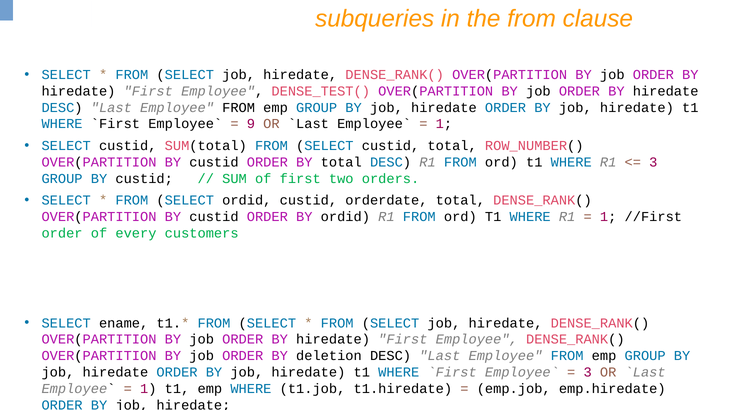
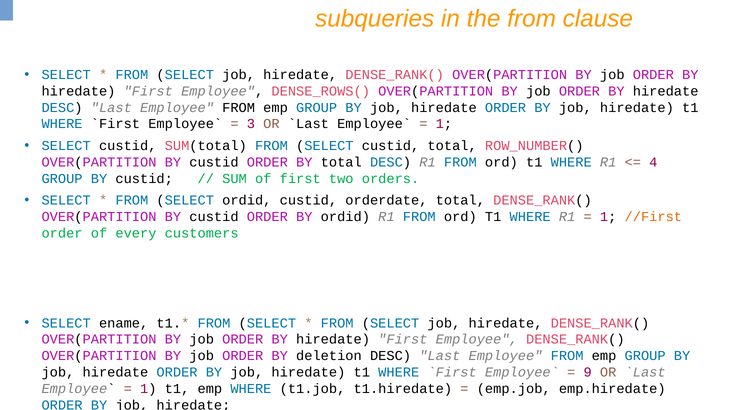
DENSE_TEST(: DENSE_TEST( -> DENSE_ROWS(
9: 9 -> 3
3 at (653, 162): 3 -> 4
//First colour: black -> orange
3 at (588, 373): 3 -> 9
